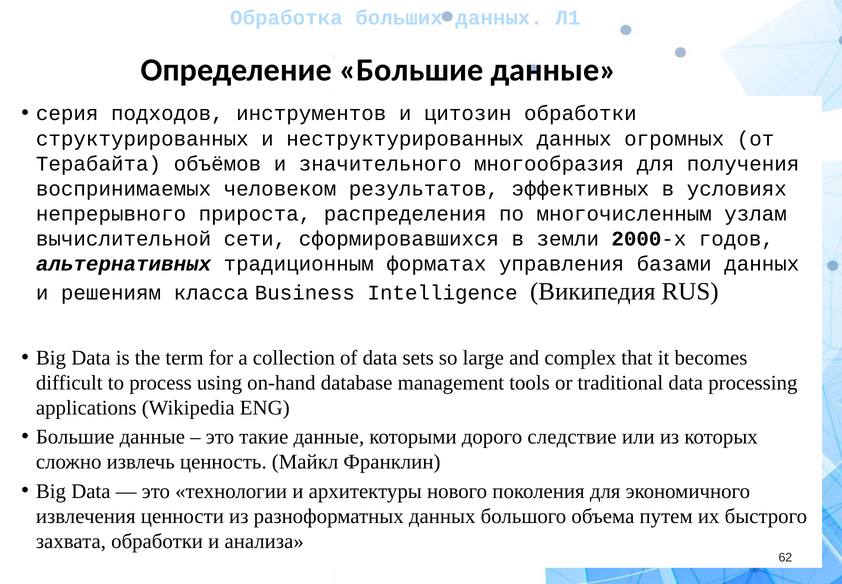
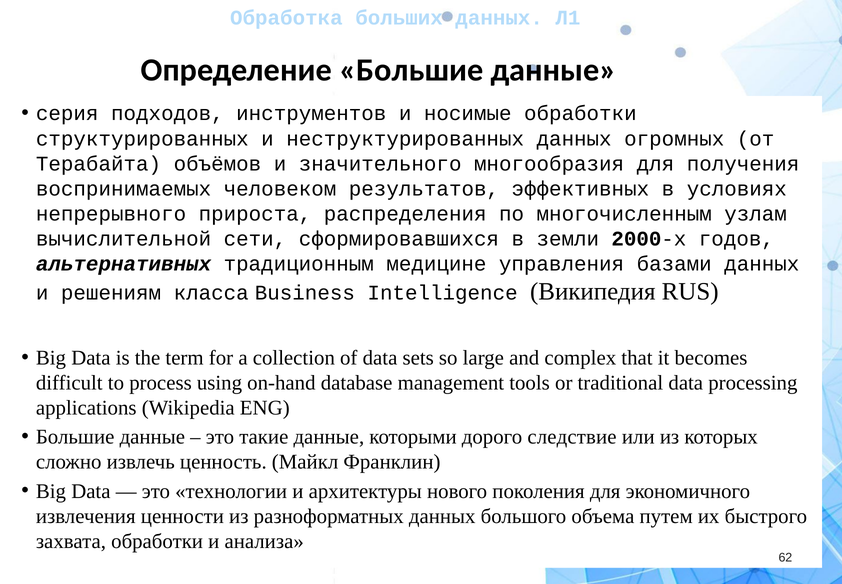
цитозин: цитозин -> носимые
форматах: форматах -> медицине
